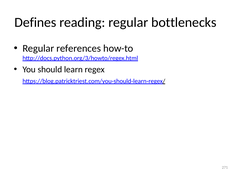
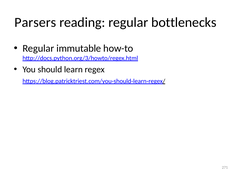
Defines: Defines -> Parsers
references: references -> immutable
